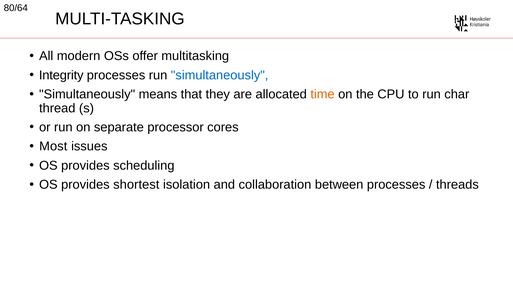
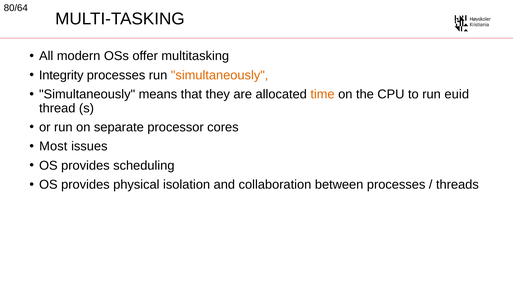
simultaneously at (220, 75) colour: blue -> orange
char: char -> euid
shortest: shortest -> physical
